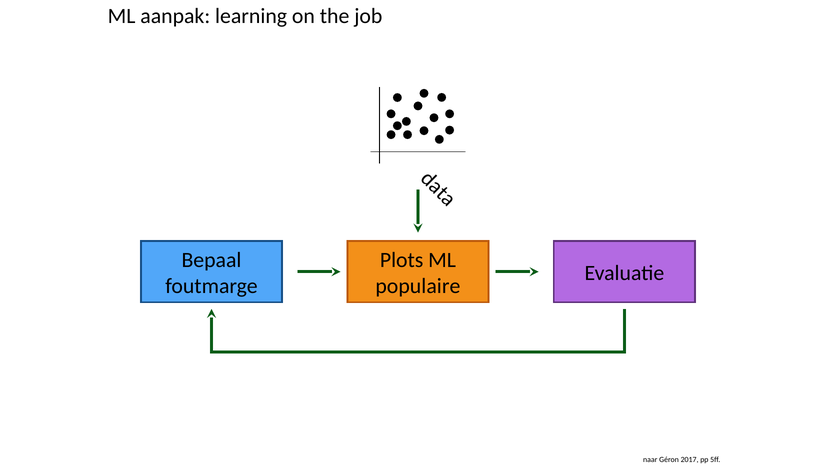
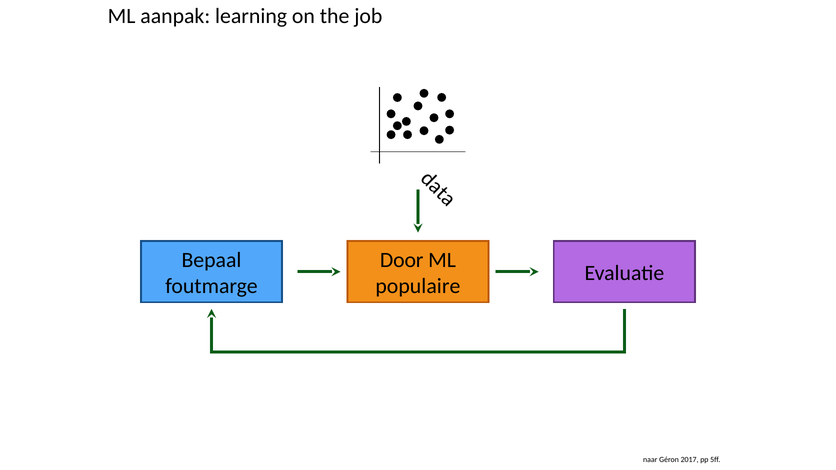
Plots: Plots -> Door
